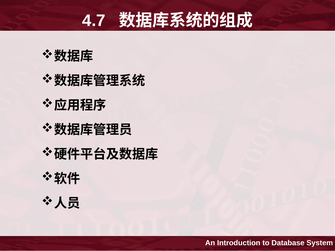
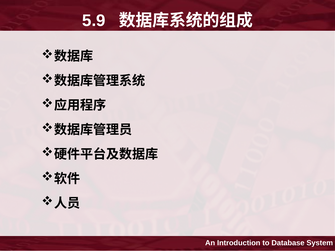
4.7: 4.7 -> 5.9
